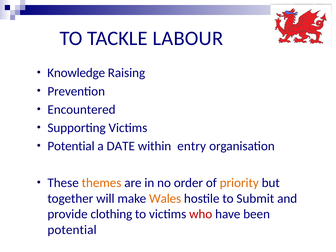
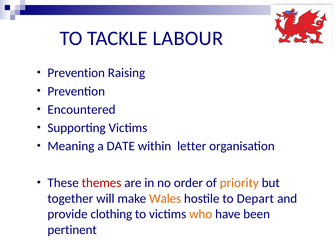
Knowledge at (76, 73): Knowledge -> Prevention
Potential at (71, 146): Potential -> Meaning
entry: entry -> letter
themes colour: orange -> red
Submit: Submit -> Depart
who colour: red -> orange
potential at (72, 230): potential -> pertinent
